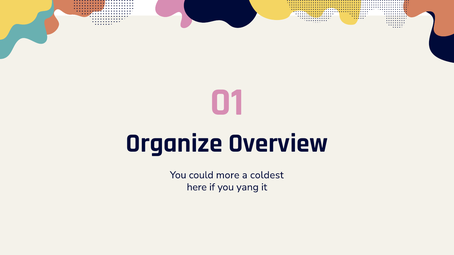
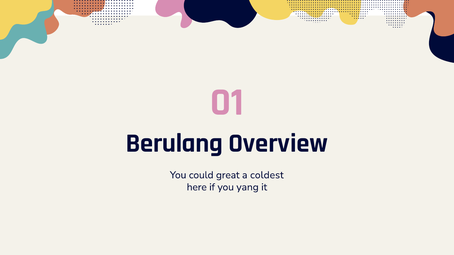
Organize: Organize -> Berulang
more: more -> great
